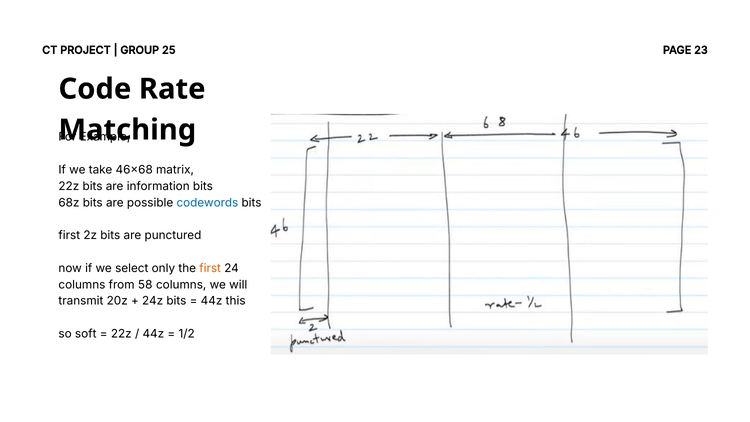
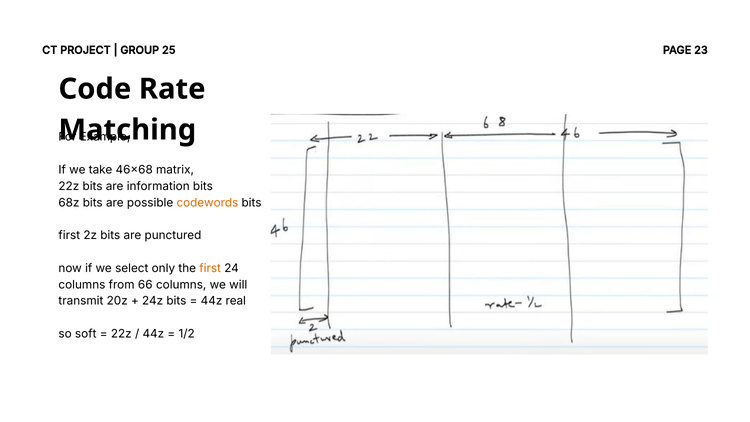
codewords colour: blue -> orange
58: 58 -> 66
this: this -> real
